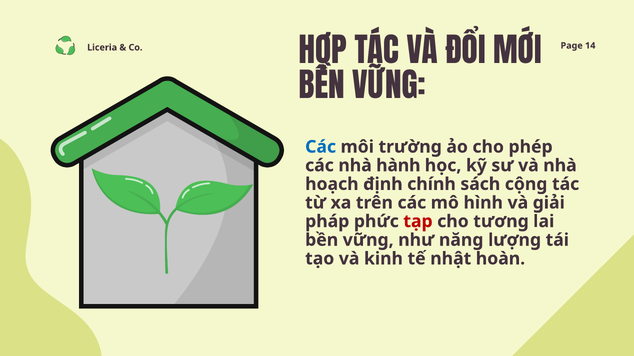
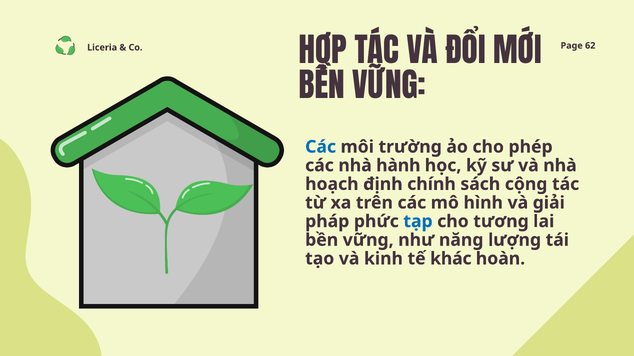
14: 14 -> 62
tạp colour: red -> blue
nhật: nhật -> khác
